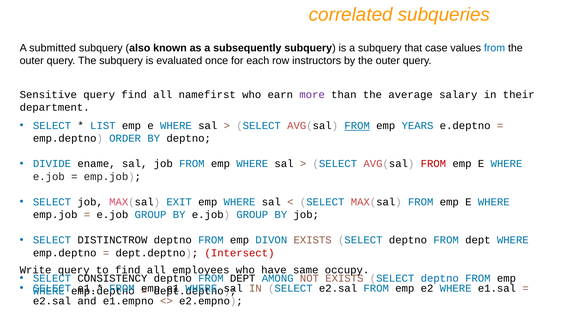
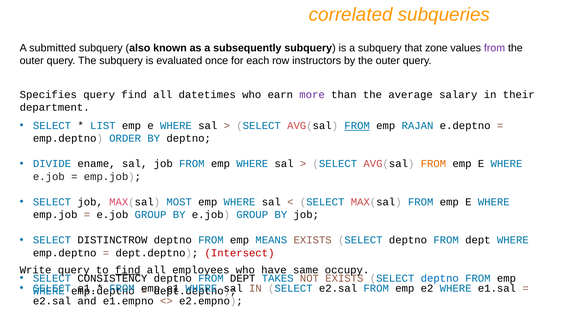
case: case -> zone
from at (495, 48) colour: blue -> purple
Sensitive: Sensitive -> Specifies
namefirst: namefirst -> datetimes
YEARS: YEARS -> RAJAN
FROM at (433, 164) colour: red -> orange
EXIT: EXIT -> MOST
DIVON: DIVON -> MEANS
find at (128, 270) underline: none -> present
AMONG: AMONG -> TAKES
